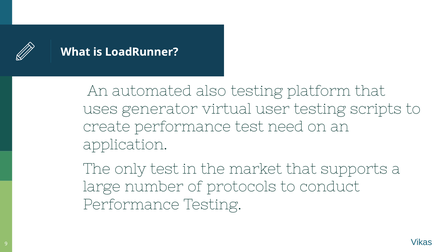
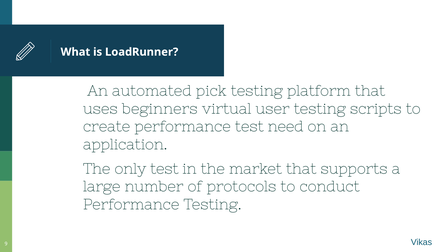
also: also -> pick
generator: generator -> beginners
